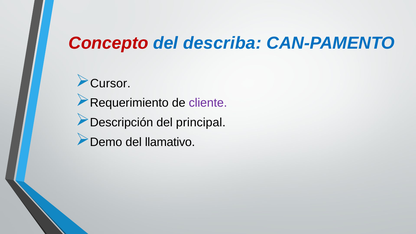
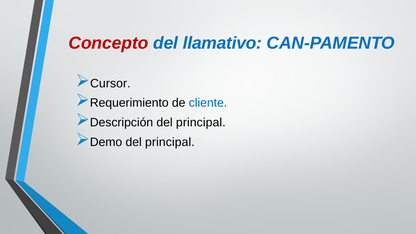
describa: describa -> llamativo
cliente colour: purple -> blue
Demo del llamativo: llamativo -> principal
